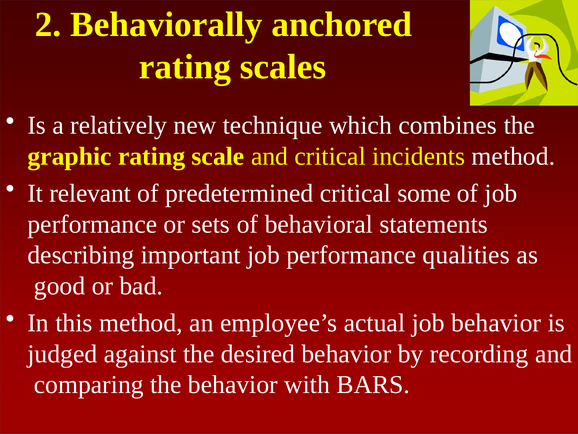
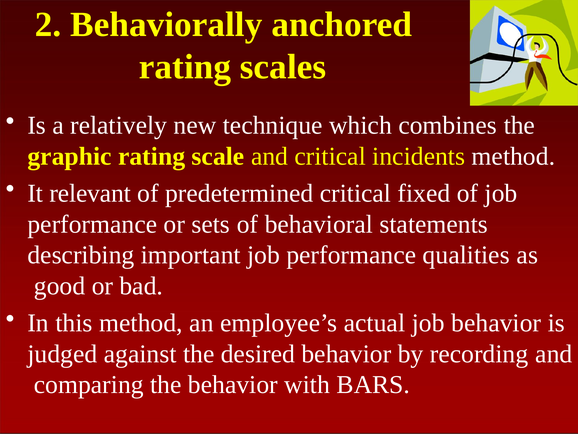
some: some -> fixed
